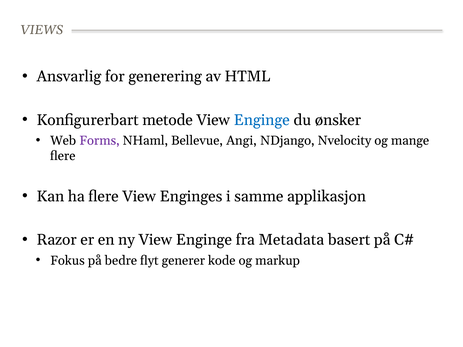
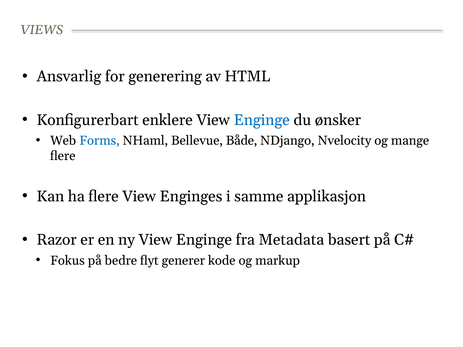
metode: metode -> enklere
Forms colour: purple -> blue
Angi: Angi -> Både
